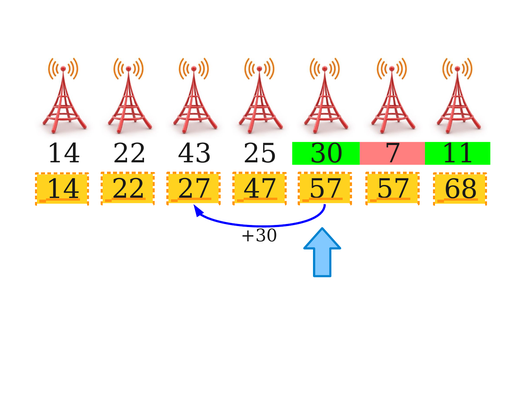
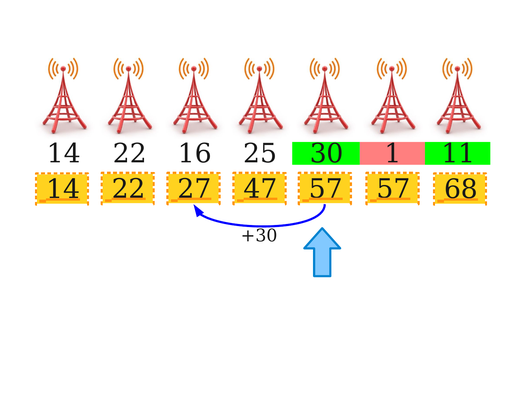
43: 43 -> 16
7: 7 -> 1
